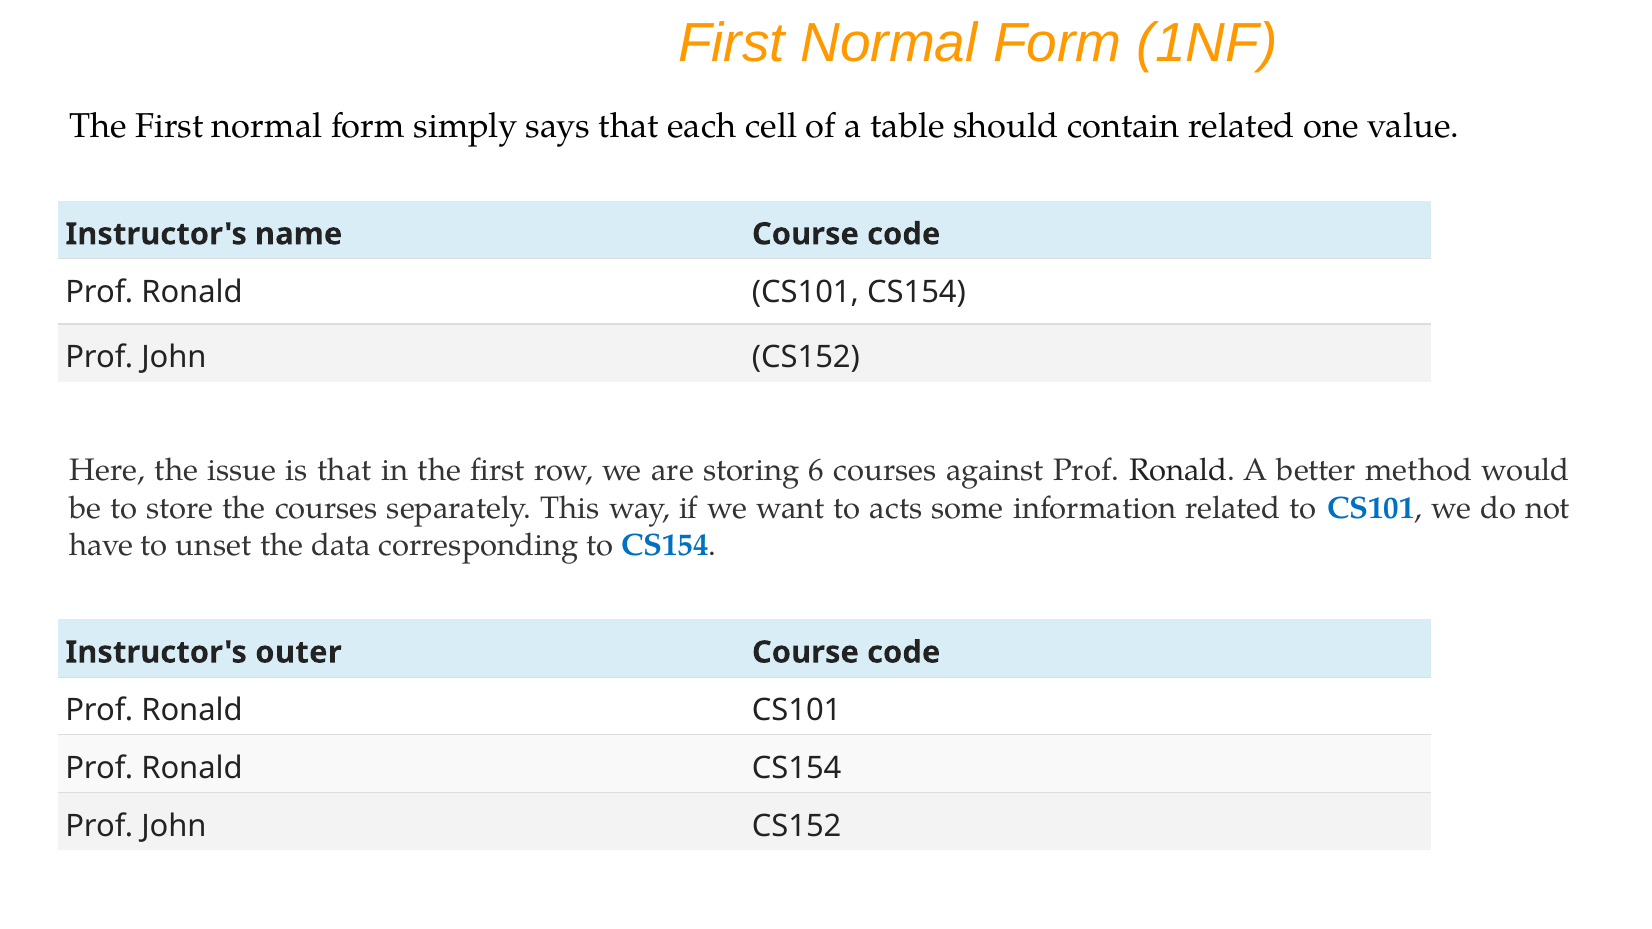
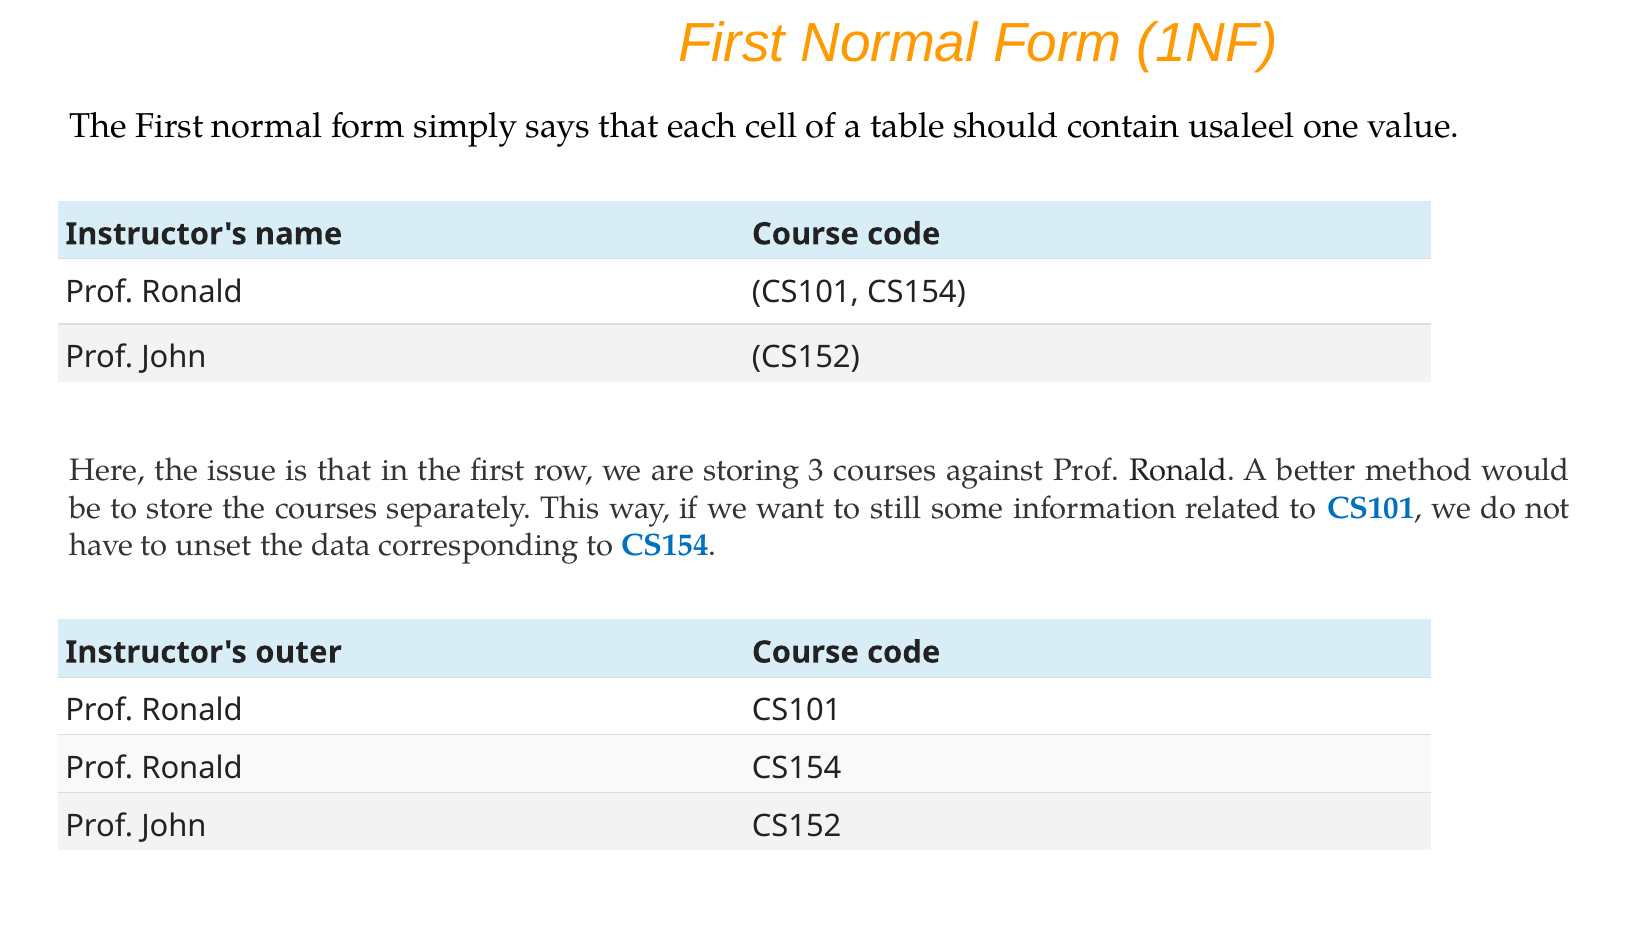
contain related: related -> usaleel
6: 6 -> 3
acts: acts -> still
